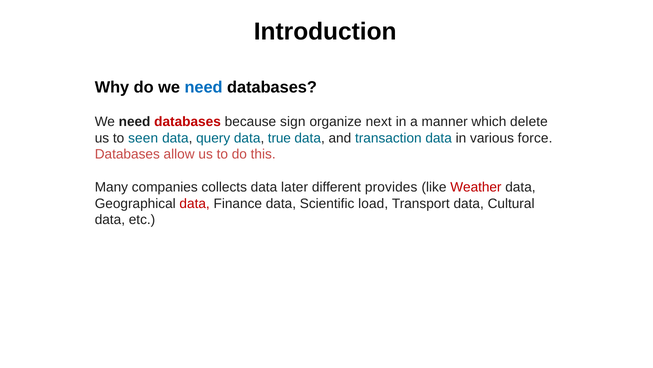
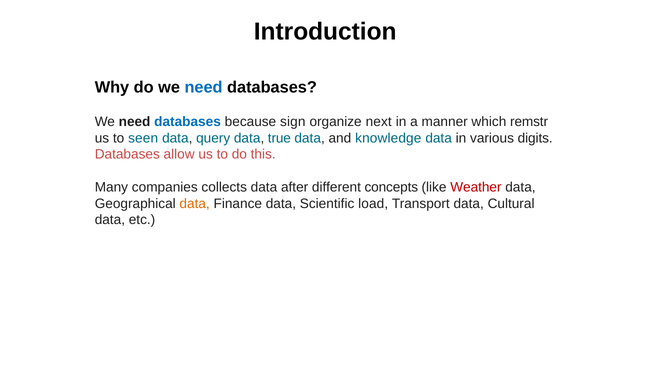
databases at (188, 121) colour: red -> blue
delete: delete -> remstr
transaction: transaction -> knowledge
force: force -> digits
later: later -> after
provides: provides -> concepts
data at (195, 203) colour: red -> orange
